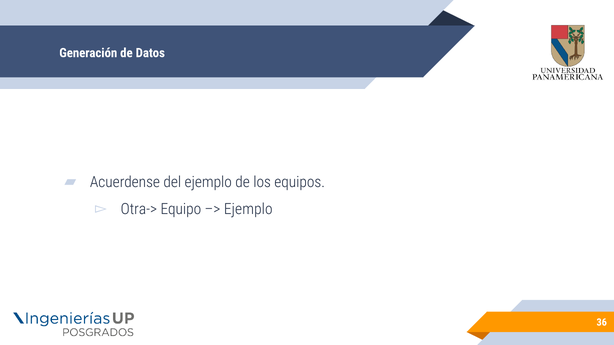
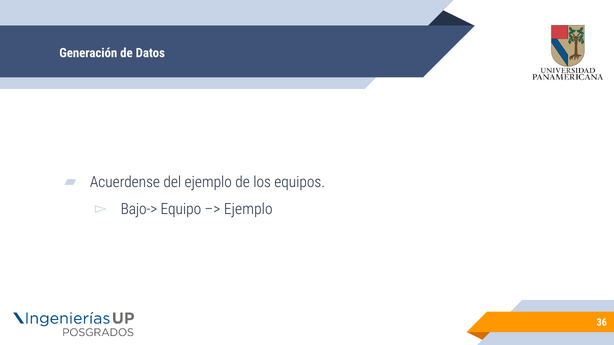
Otra->: Otra-> -> Bajo->
